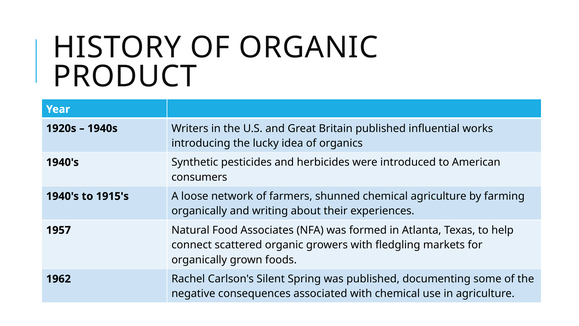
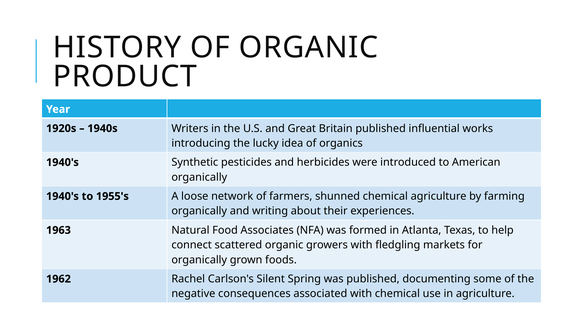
consumers at (199, 177): consumers -> organically
1915's: 1915's -> 1955's
1957: 1957 -> 1963
